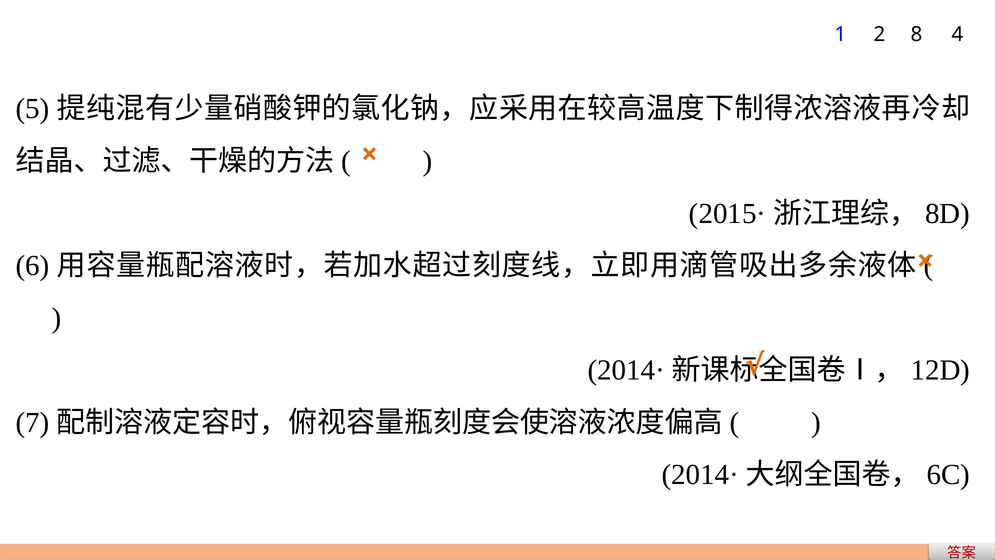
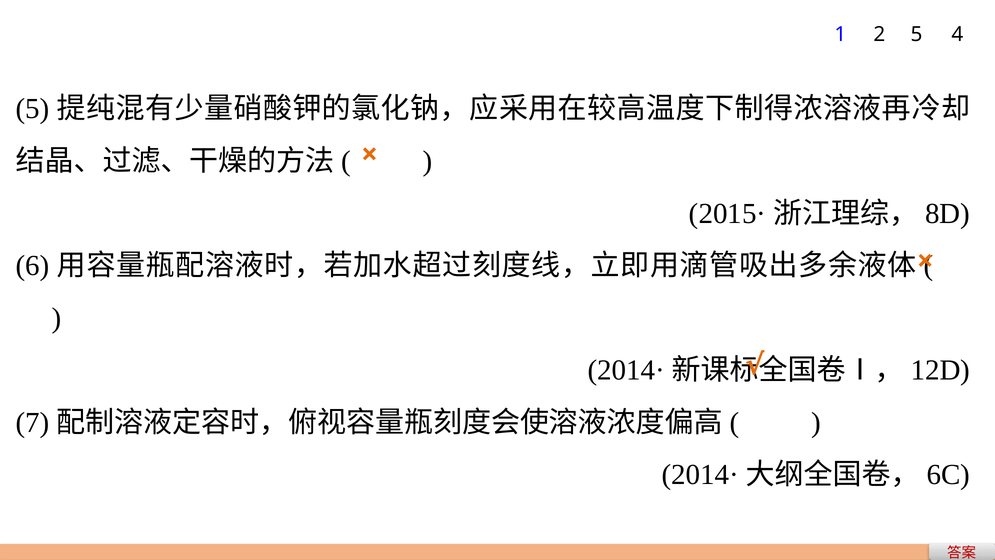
2 8: 8 -> 5
